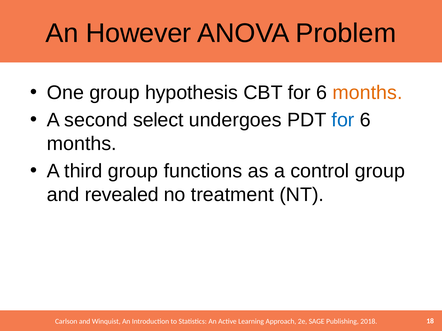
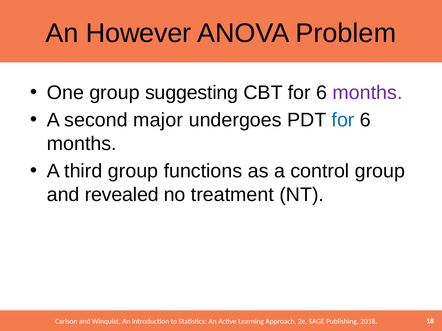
hypothesis: hypothesis -> suggesting
months at (368, 93) colour: orange -> purple
select: select -> major
